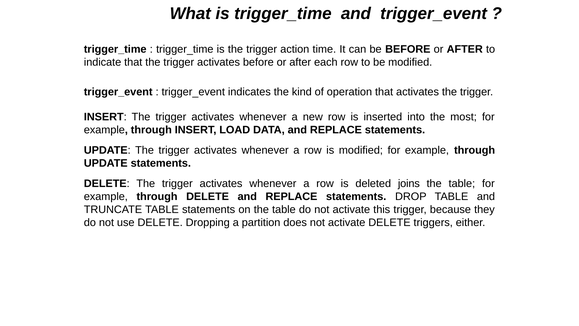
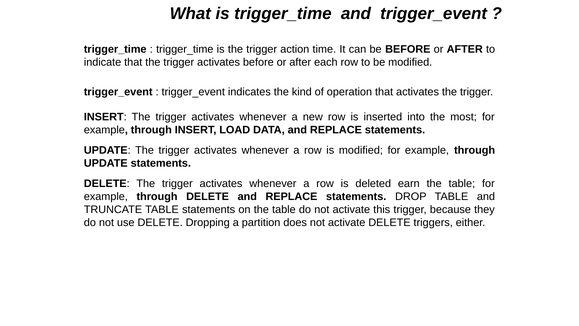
joins: joins -> earn
